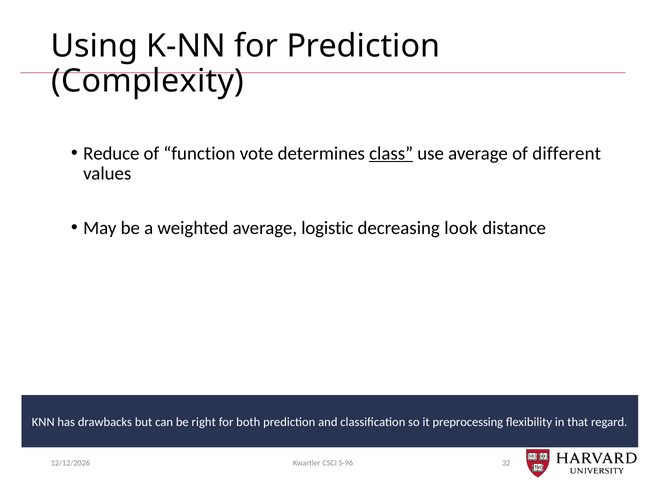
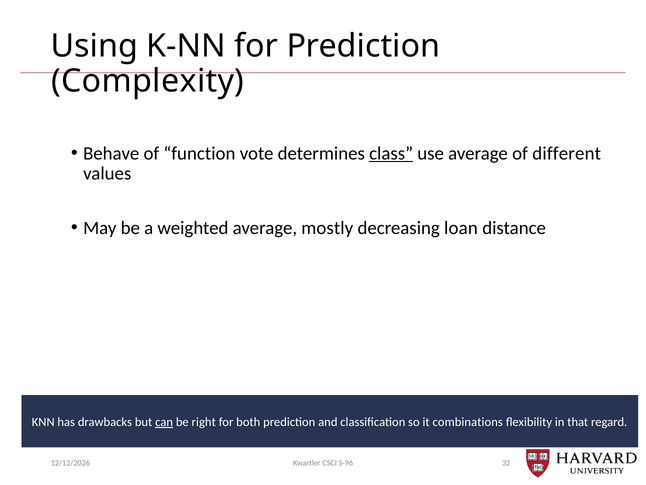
Reduce: Reduce -> Behave
logistic: logistic -> mostly
look: look -> loan
can underline: none -> present
preprocessing: preprocessing -> combinations
